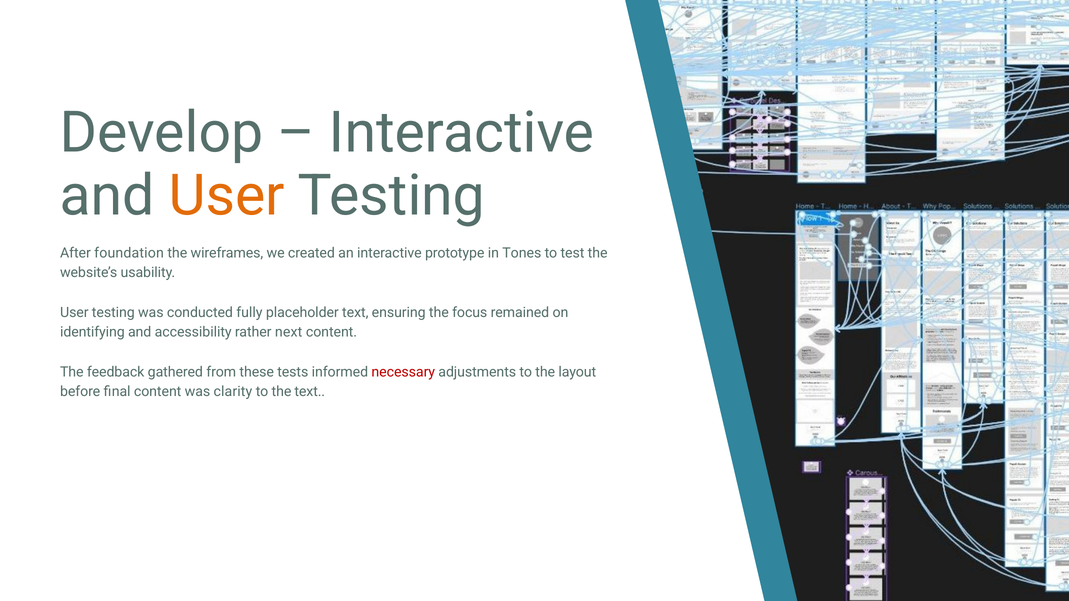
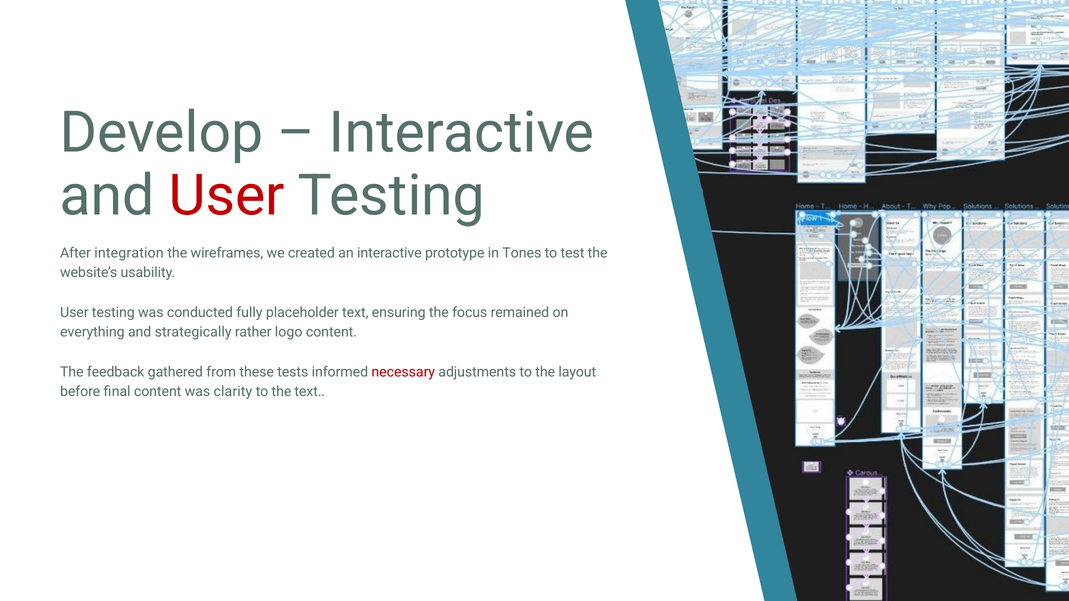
User at (227, 196) colour: orange -> red
foundation: foundation -> integration
identifying: identifying -> everything
accessibility: accessibility -> strategically
next: next -> logo
